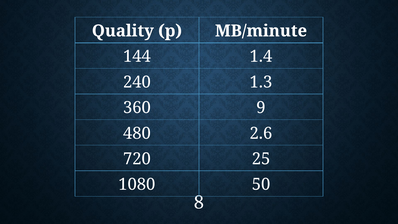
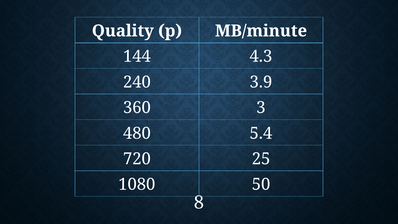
1.4: 1.4 -> 4.3
1.3: 1.3 -> 3.9
9: 9 -> 3
2.6: 2.6 -> 5.4
